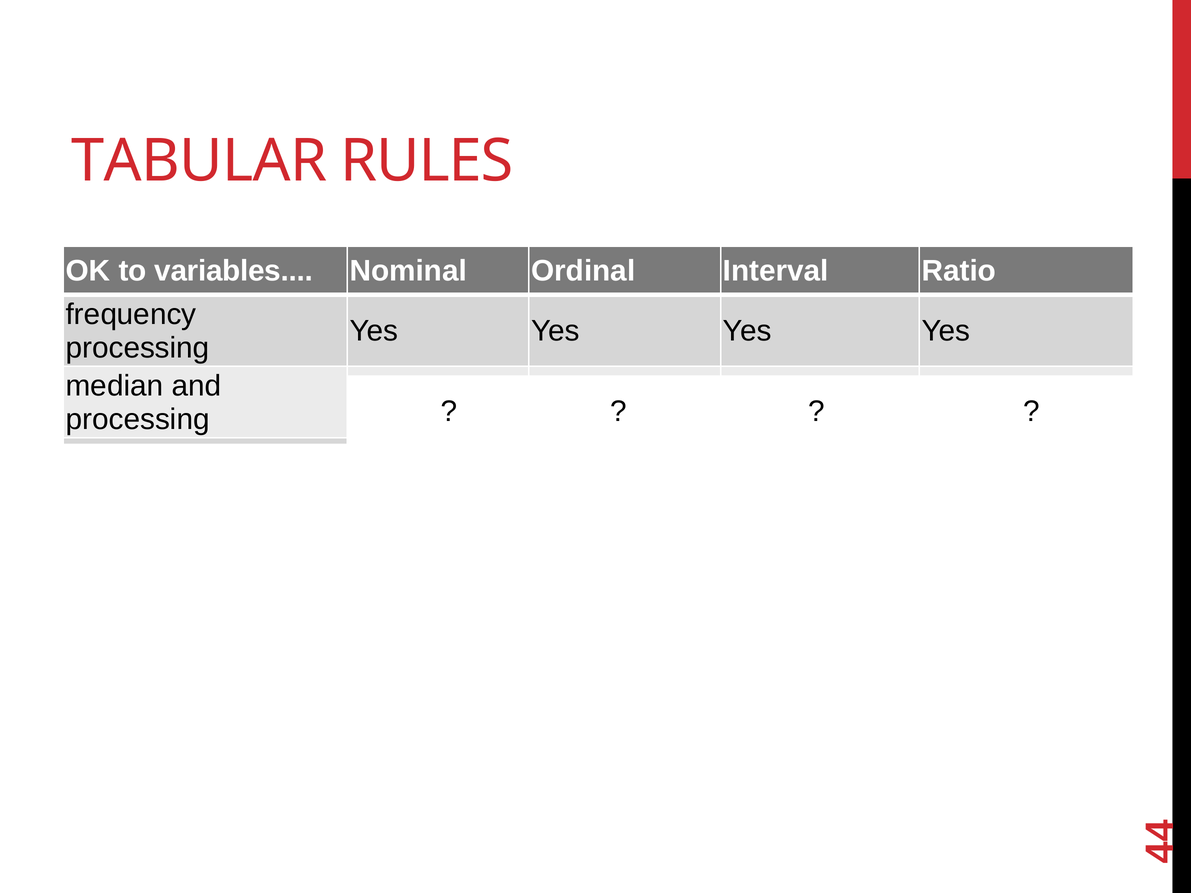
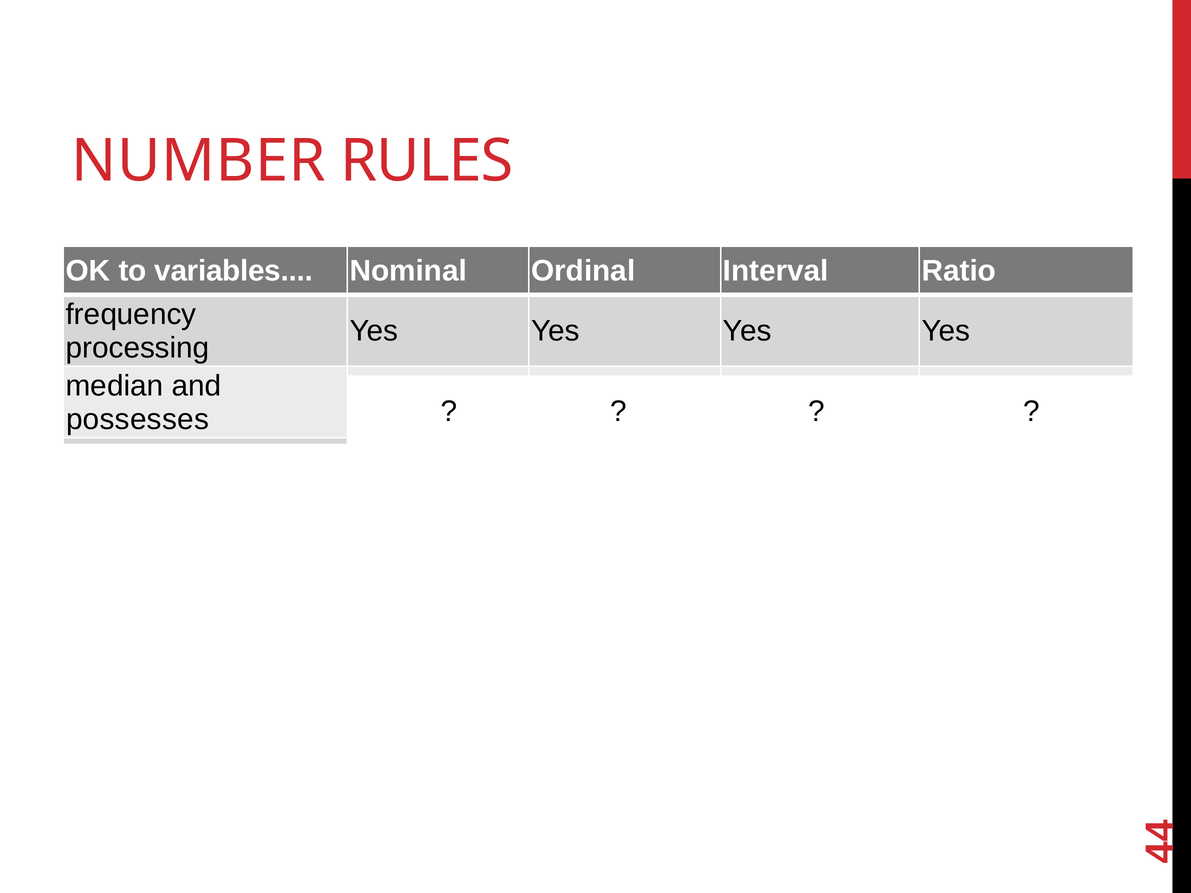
TABULAR: TABULAR -> NUMBER
processing at (138, 419): processing -> possesses
